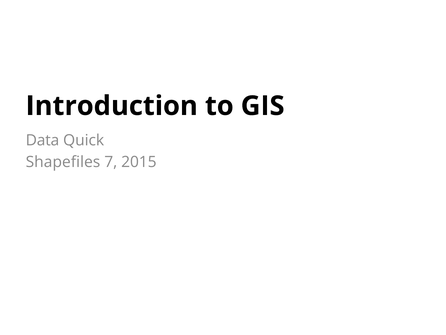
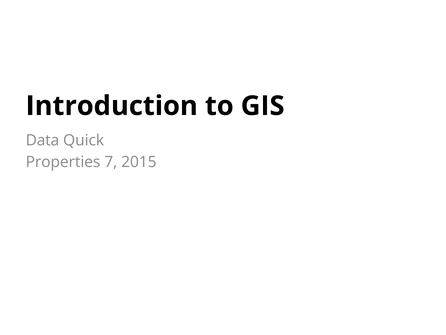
Shapefiles: Shapefiles -> Properties
